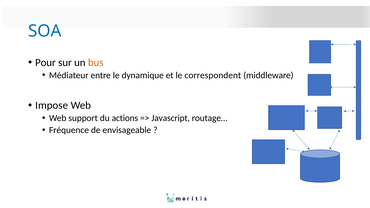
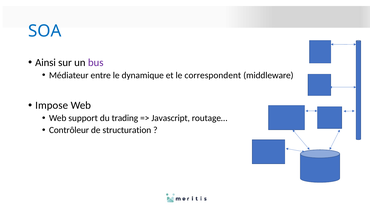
Pour: Pour -> Ainsi
bus colour: orange -> purple
actions: actions -> trading
Fréquence: Fréquence -> Contrôleur
envisageable: envisageable -> structuration
